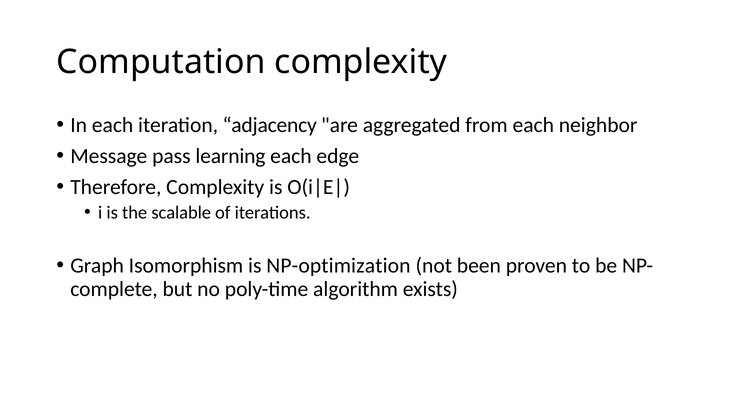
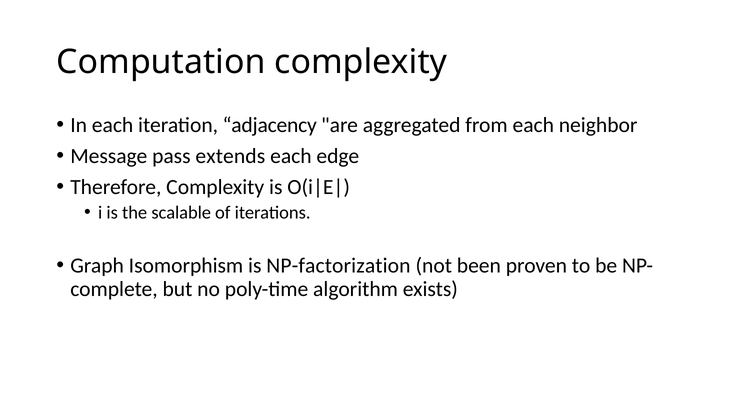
learning: learning -> extends
NP-optimization: NP-optimization -> NP-factorization
